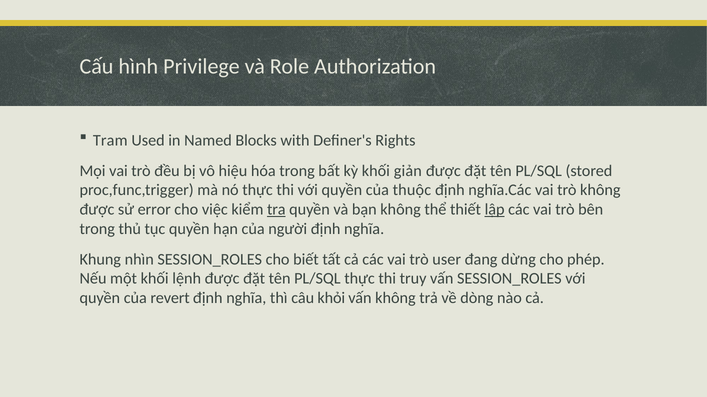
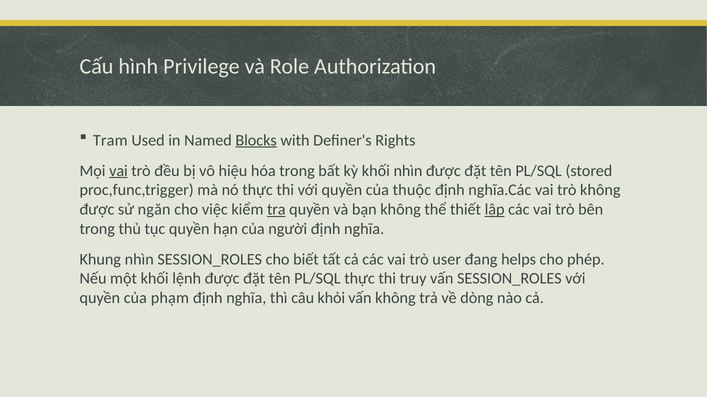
Blocks underline: none -> present
vai at (118, 171) underline: none -> present
khối giản: giản -> nhìn
error: error -> ngăn
dừng: dừng -> helps
revert: revert -> phạm
